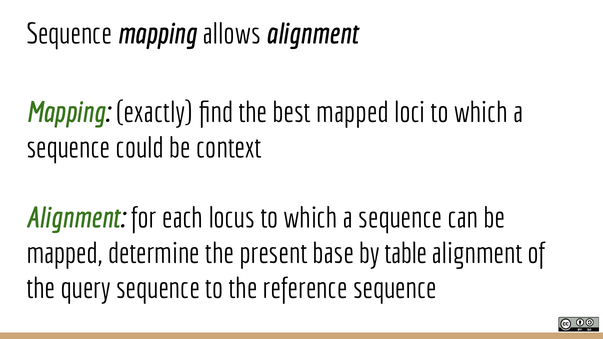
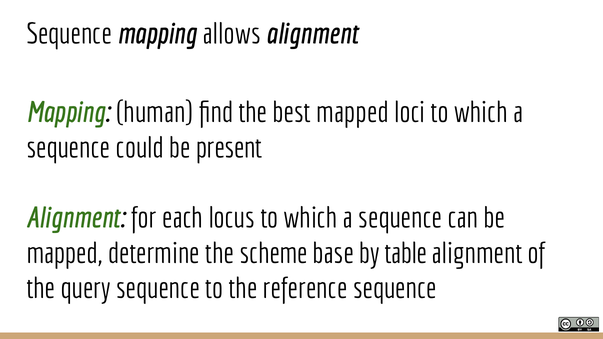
exactly: exactly -> human
context: context -> present
present: present -> scheme
